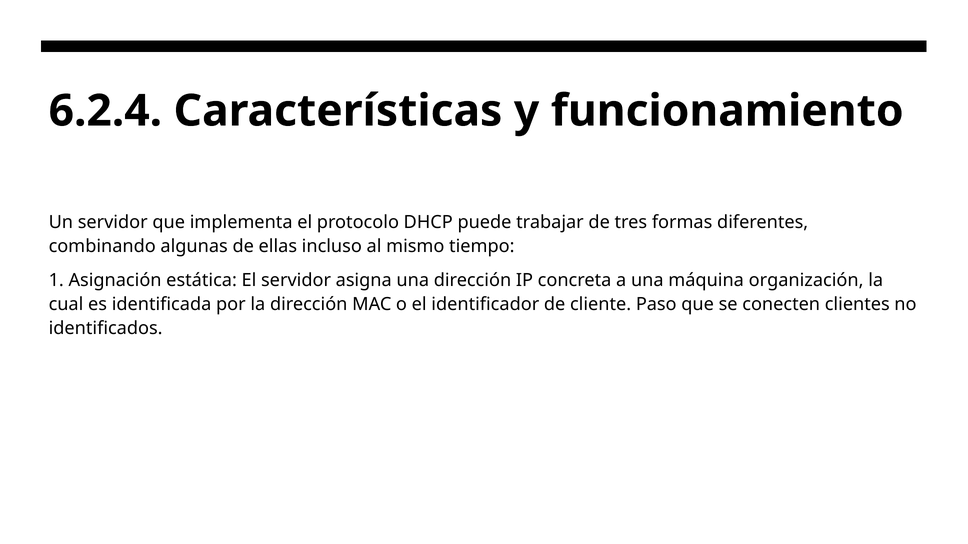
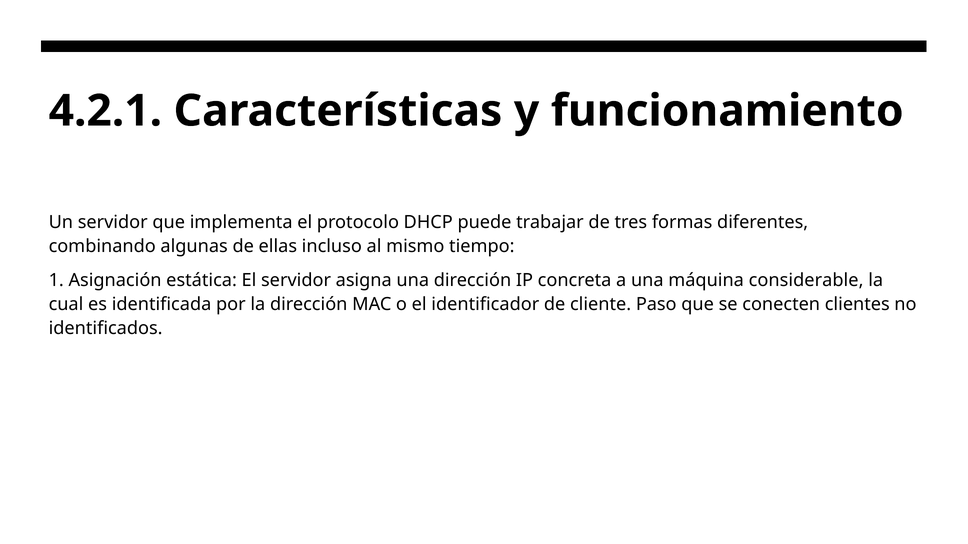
6.2.4: 6.2.4 -> 4.2.1
organización: organización -> considerable
